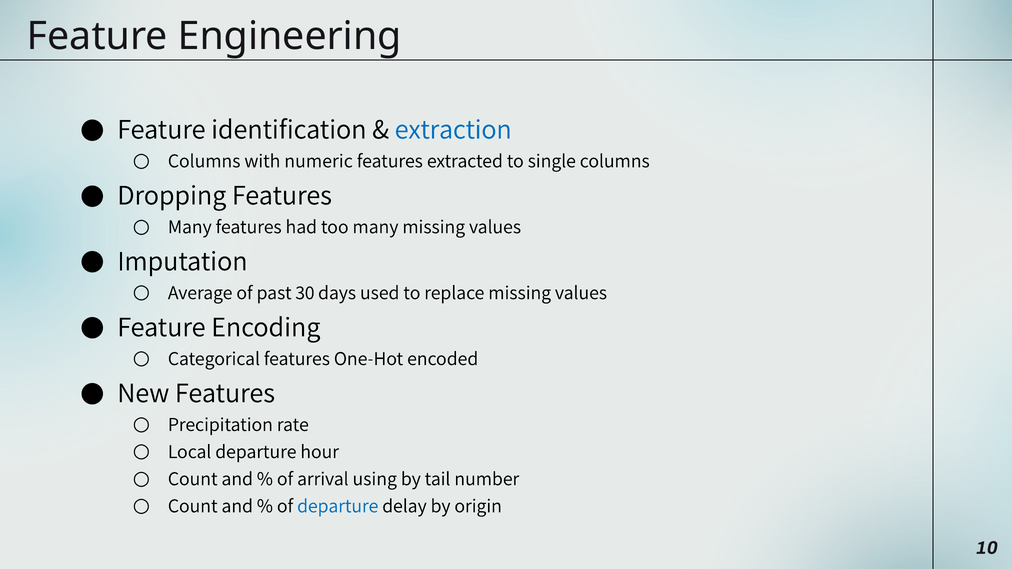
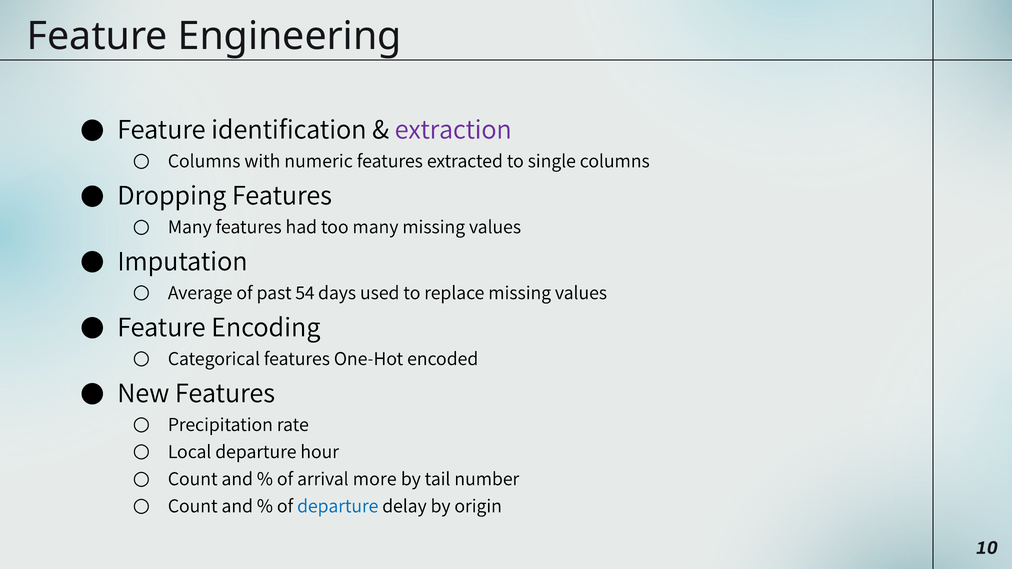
extraction colour: blue -> purple
30: 30 -> 54
using: using -> more
